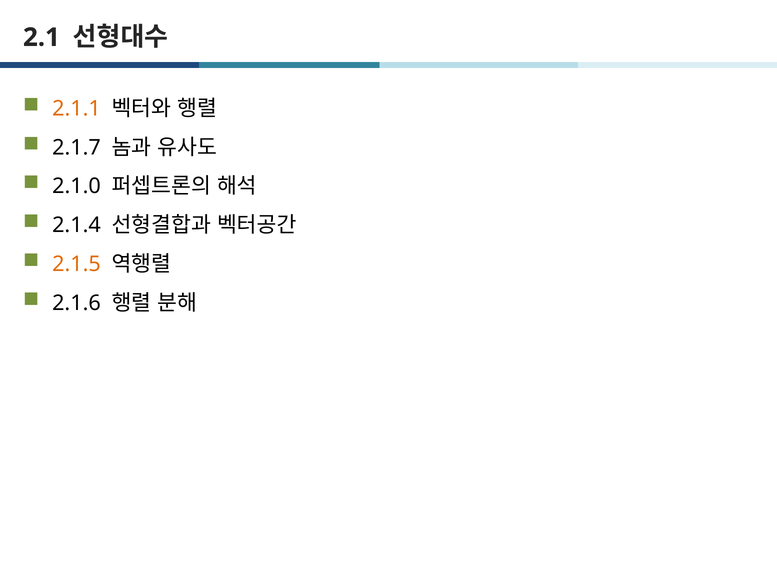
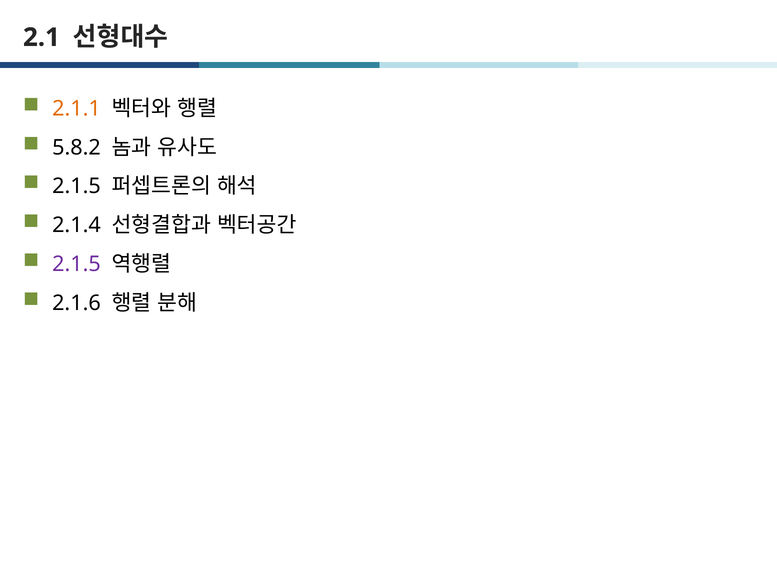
2.1.7: 2.1.7 -> 5.8.2
2.1.0 at (76, 186): 2.1.0 -> 2.1.5
2.1.5 at (76, 264) colour: orange -> purple
